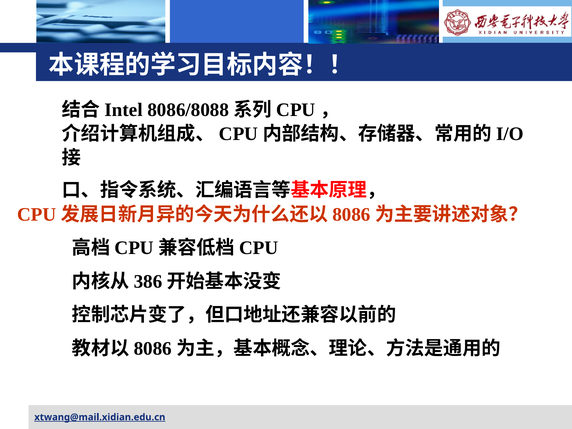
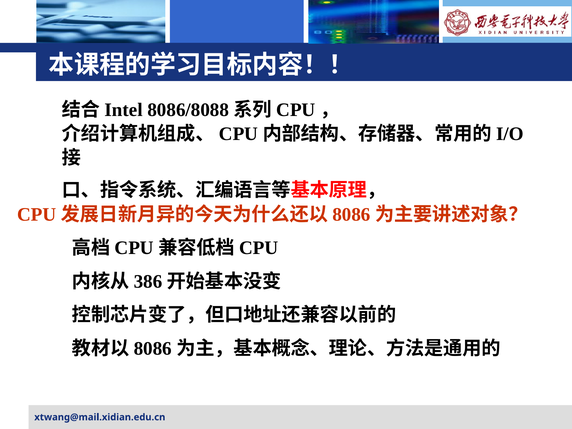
xtwang@mail.xidian.edu.cn underline: present -> none
